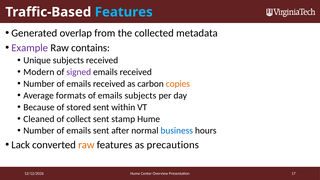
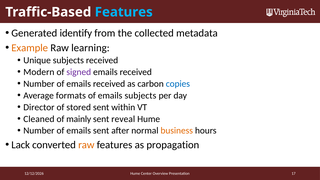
overlap: overlap -> identify
Example colour: purple -> orange
contains: contains -> learning
copies colour: orange -> blue
Because: Because -> Director
collect: collect -> mainly
stamp: stamp -> reveal
business colour: blue -> orange
precautions: precautions -> propagation
